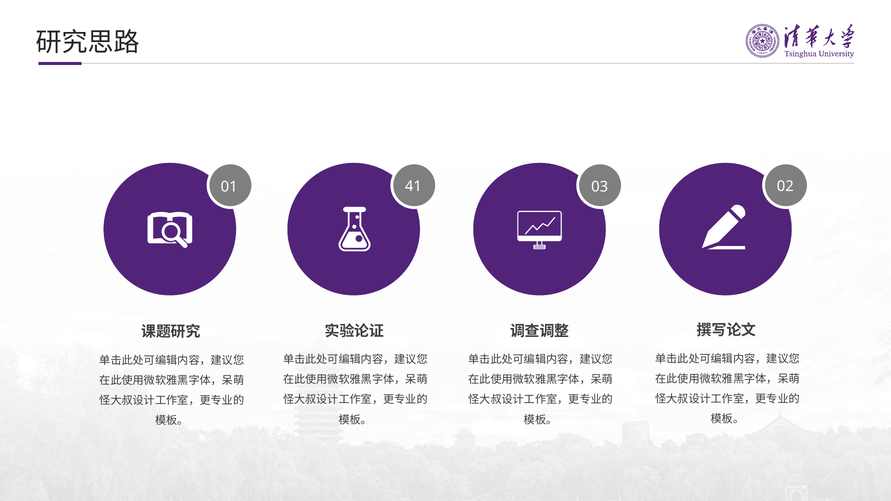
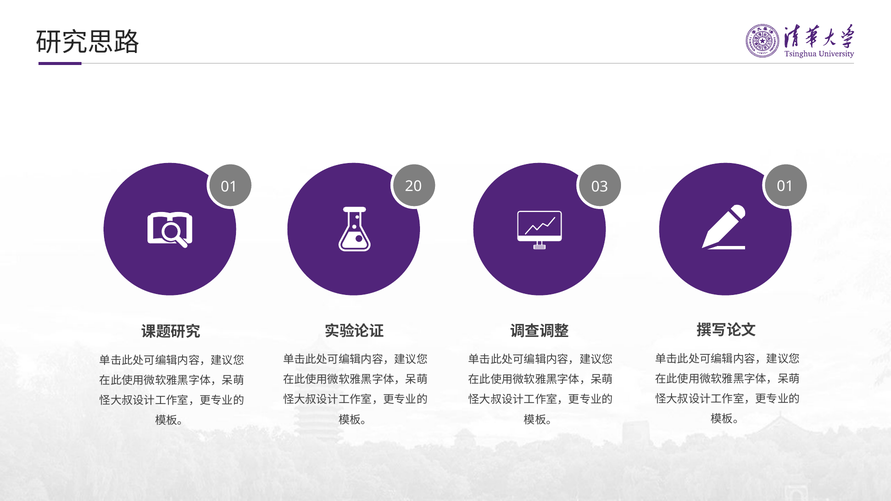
41: 41 -> 20
03 02: 02 -> 01
